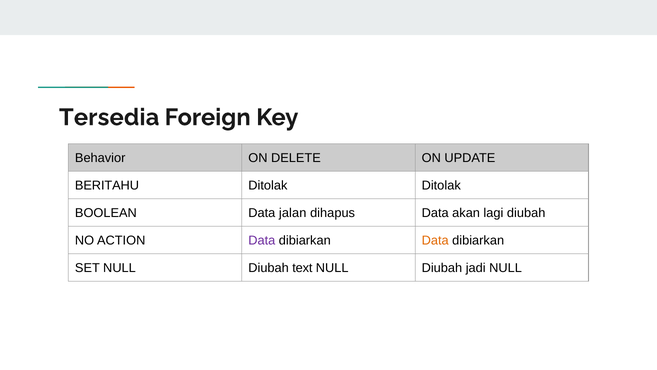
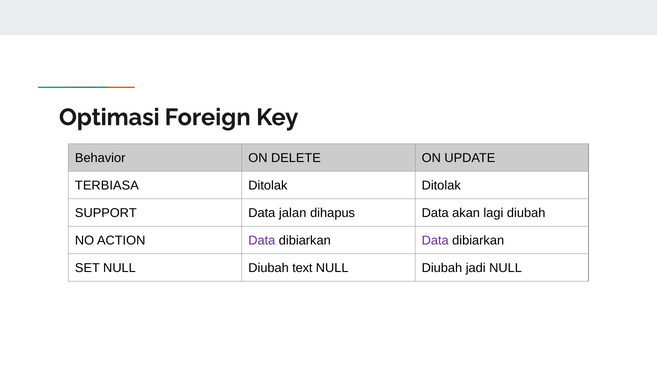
Tersedia: Tersedia -> Optimasi
BERITAHU: BERITAHU -> TERBIASA
BOOLEAN: BOOLEAN -> SUPPORT
Data at (435, 240) colour: orange -> purple
